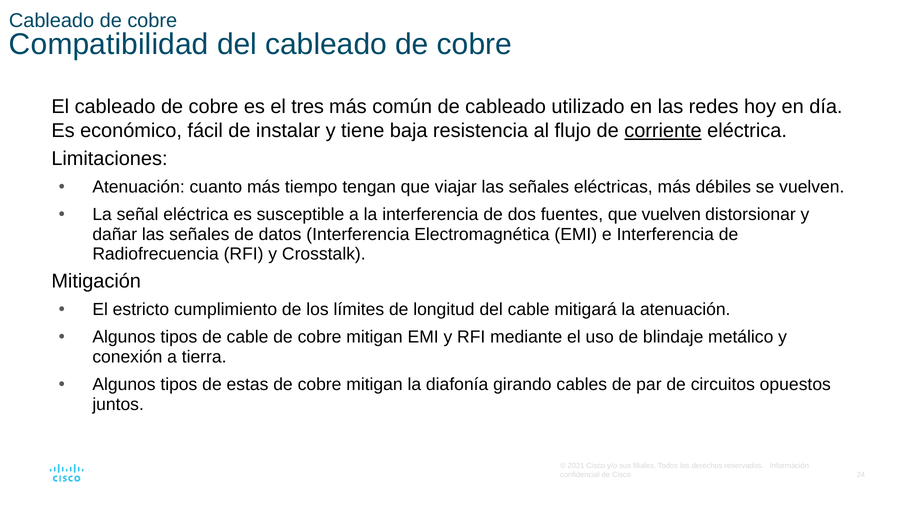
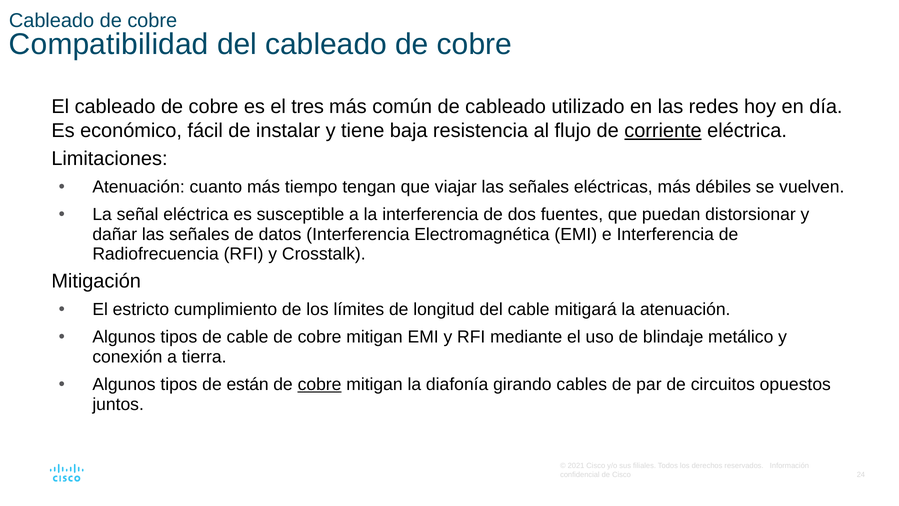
que vuelven: vuelven -> puedan
estas: estas -> están
cobre at (320, 384) underline: none -> present
